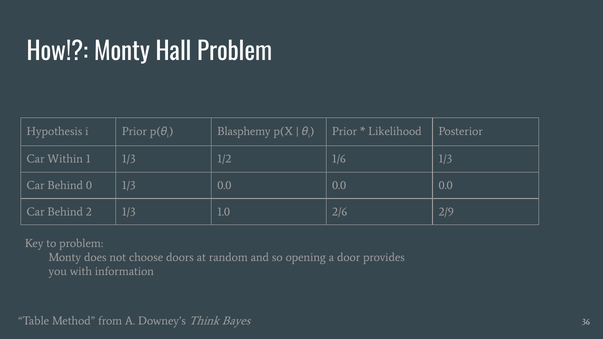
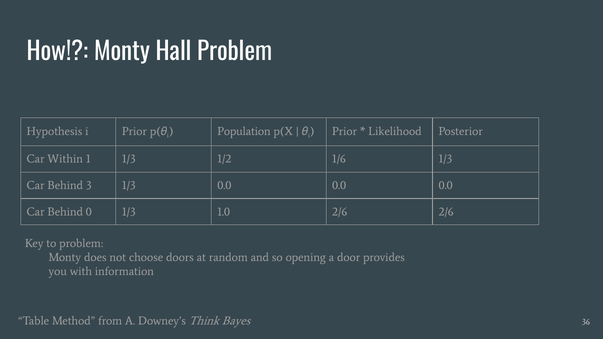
Blasphemy: Blasphemy -> Population
0: 0 -> 3
2: 2 -> 0
2/6 2/9: 2/9 -> 2/6
